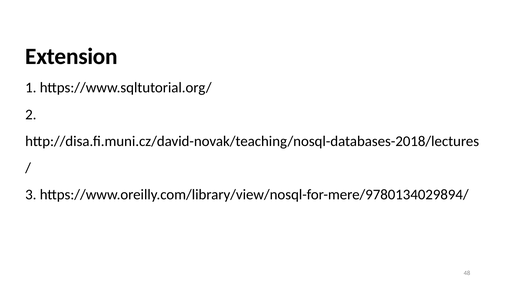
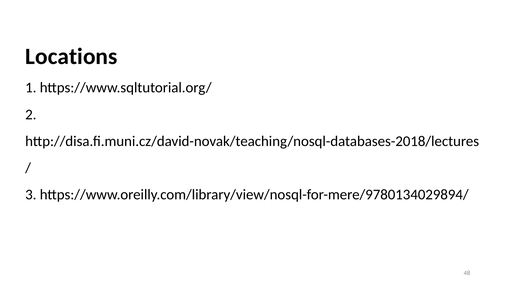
Extension: Extension -> Locations
